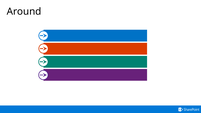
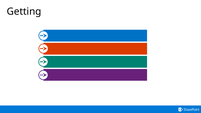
Around: Around -> Getting
